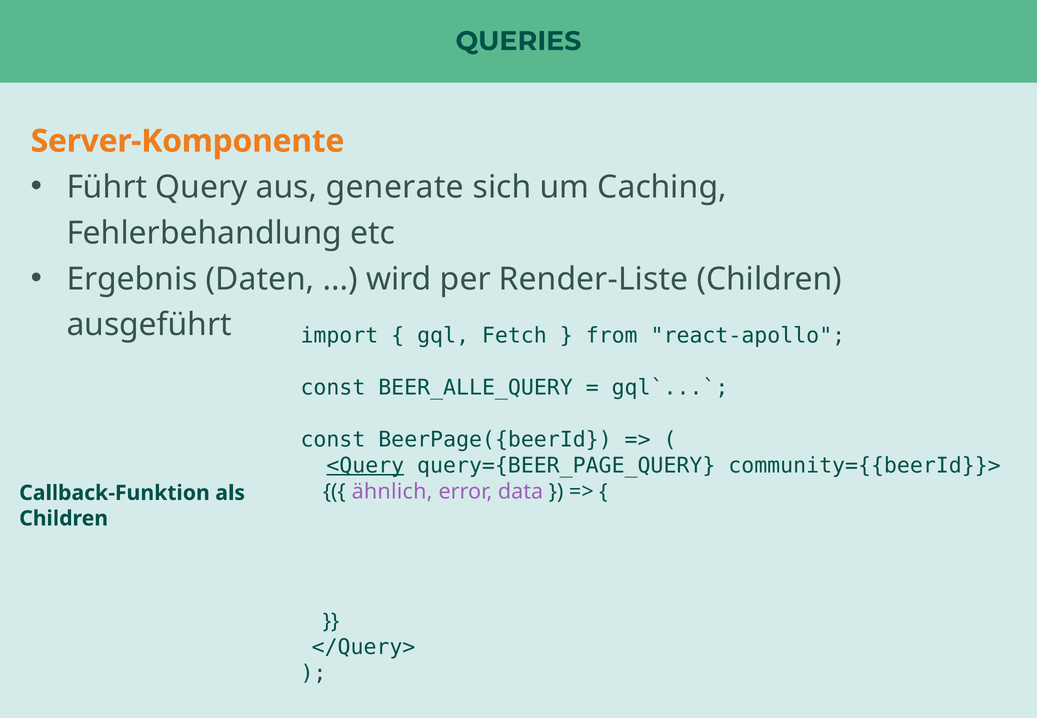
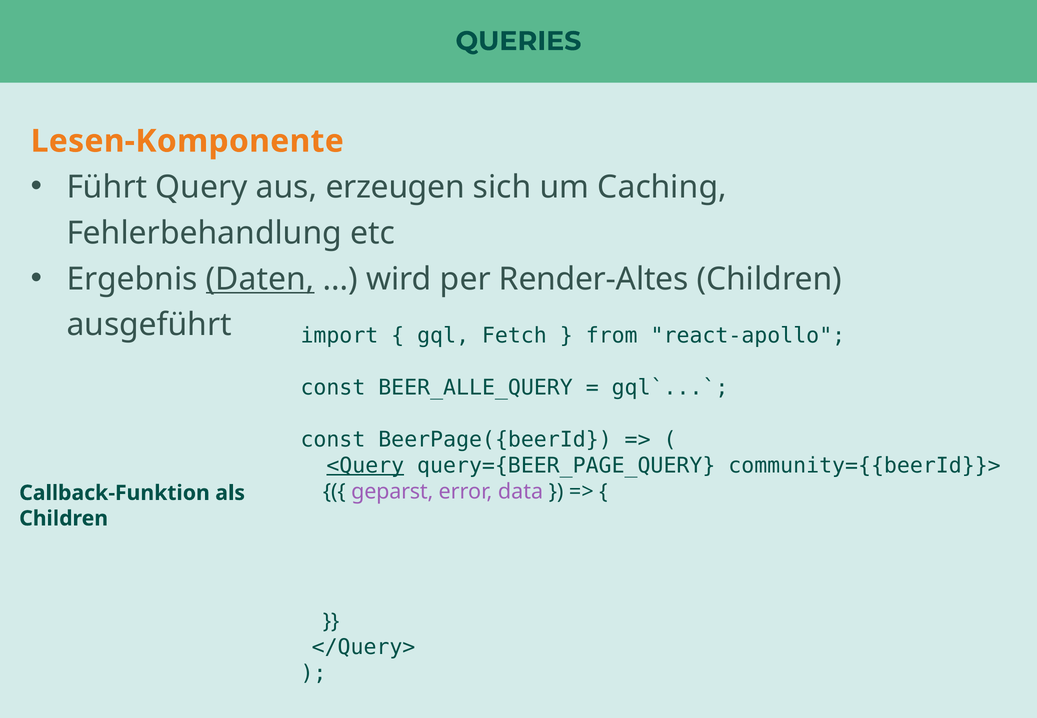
Server-Komponente: Server-Komponente -> Lesen-Komponente
generate: generate -> erzeugen
Daten underline: none -> present
Render-Liste: Render-Liste -> Render-Altes
ähnlich: ähnlich -> geparst
